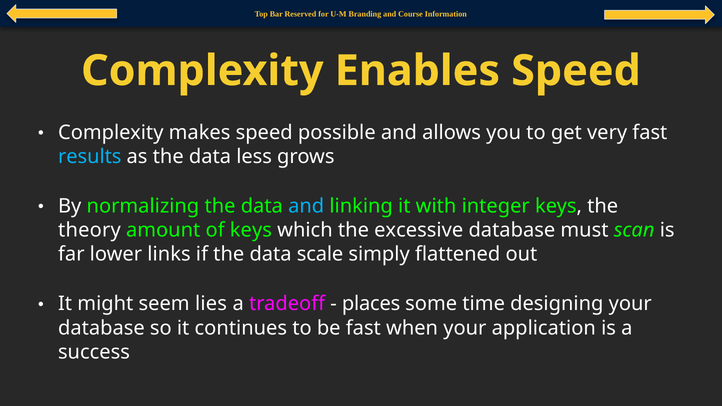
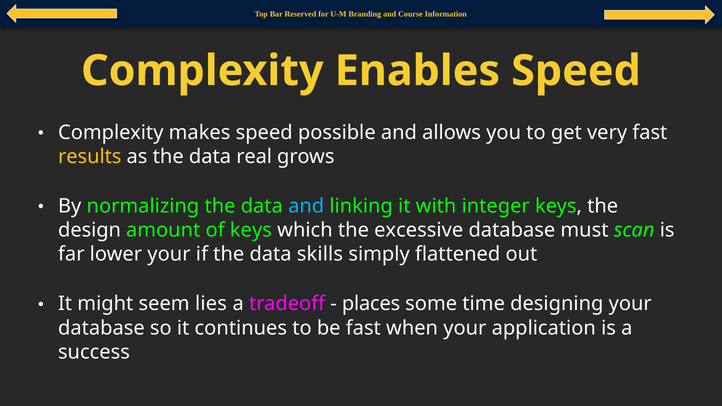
results colour: light blue -> yellow
less: less -> real
theory: theory -> design
lower links: links -> your
scale: scale -> skills
